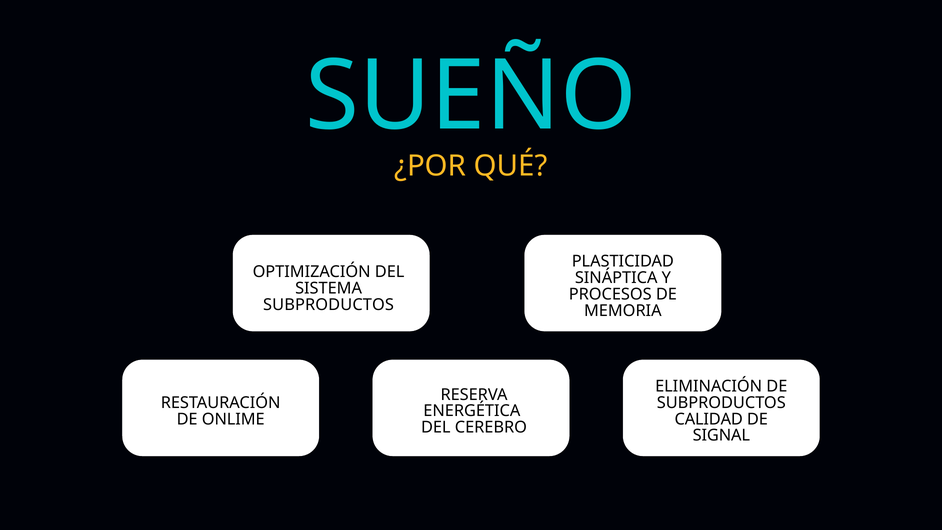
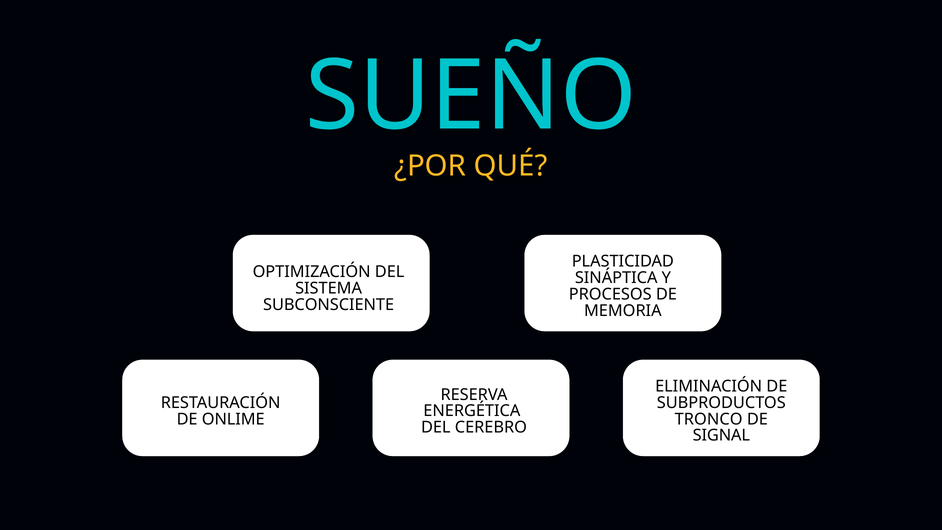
SUBPRODUCTOS at (329, 305): SUBPRODUCTOS -> SUBCONSCIENTE
CALIDAD: CALIDAD -> TRONCO
